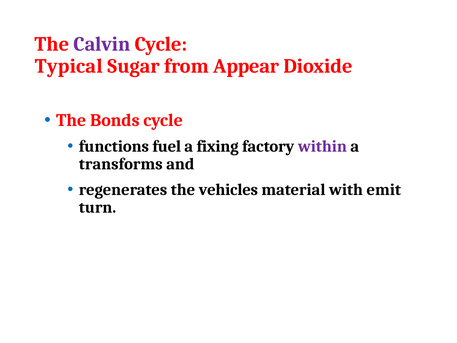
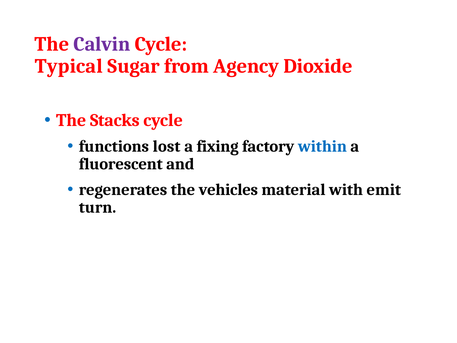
Appear: Appear -> Agency
Bonds: Bonds -> Stacks
fuel: fuel -> lost
within colour: purple -> blue
transforms: transforms -> fluorescent
